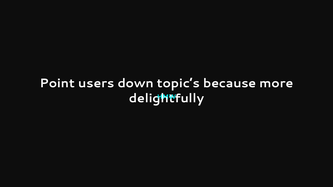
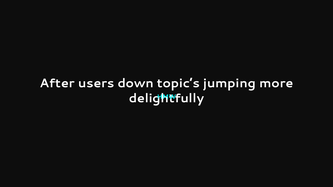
Point: Point -> After
because: because -> jumping
